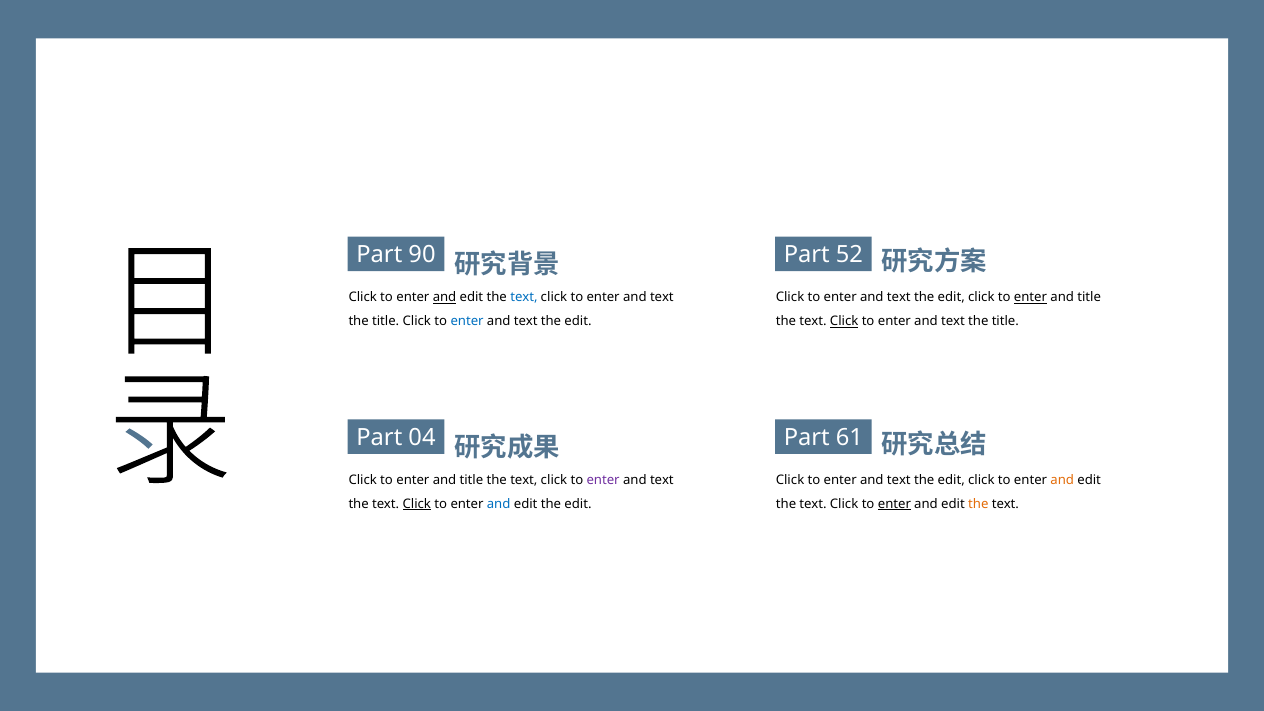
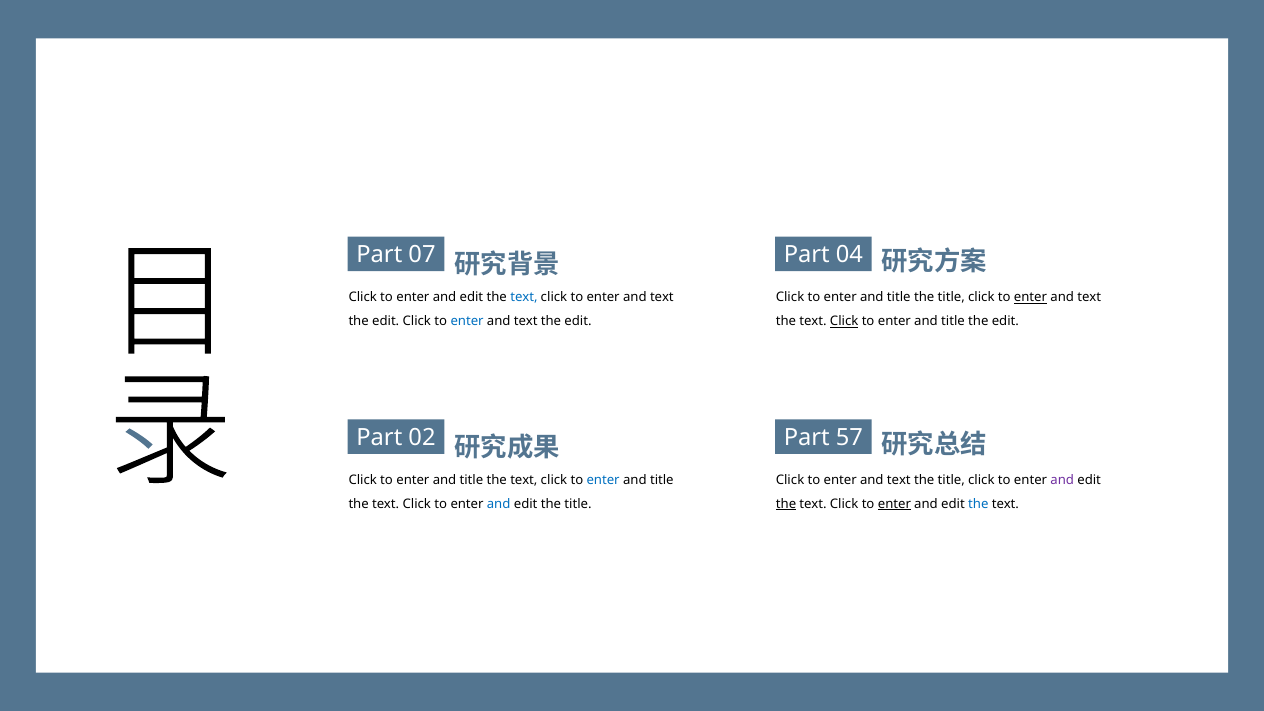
90: 90 -> 07
52: 52 -> 04
and at (445, 298) underline: present -> none
text at (899, 298): text -> title
edit at (951, 298): edit -> title
title at (1089, 298): title -> text
title at (386, 321): title -> edit
text at (953, 321): text -> title
title at (1005, 321): title -> edit
04: 04 -> 02
61: 61 -> 57
enter at (603, 480) colour: purple -> blue
text at (662, 480): text -> title
edit at (951, 480): edit -> title
and at (1062, 480) colour: orange -> purple
Click at (417, 504) underline: present -> none
edit the edit: edit -> title
the at (786, 504) underline: none -> present
the at (978, 504) colour: orange -> blue
